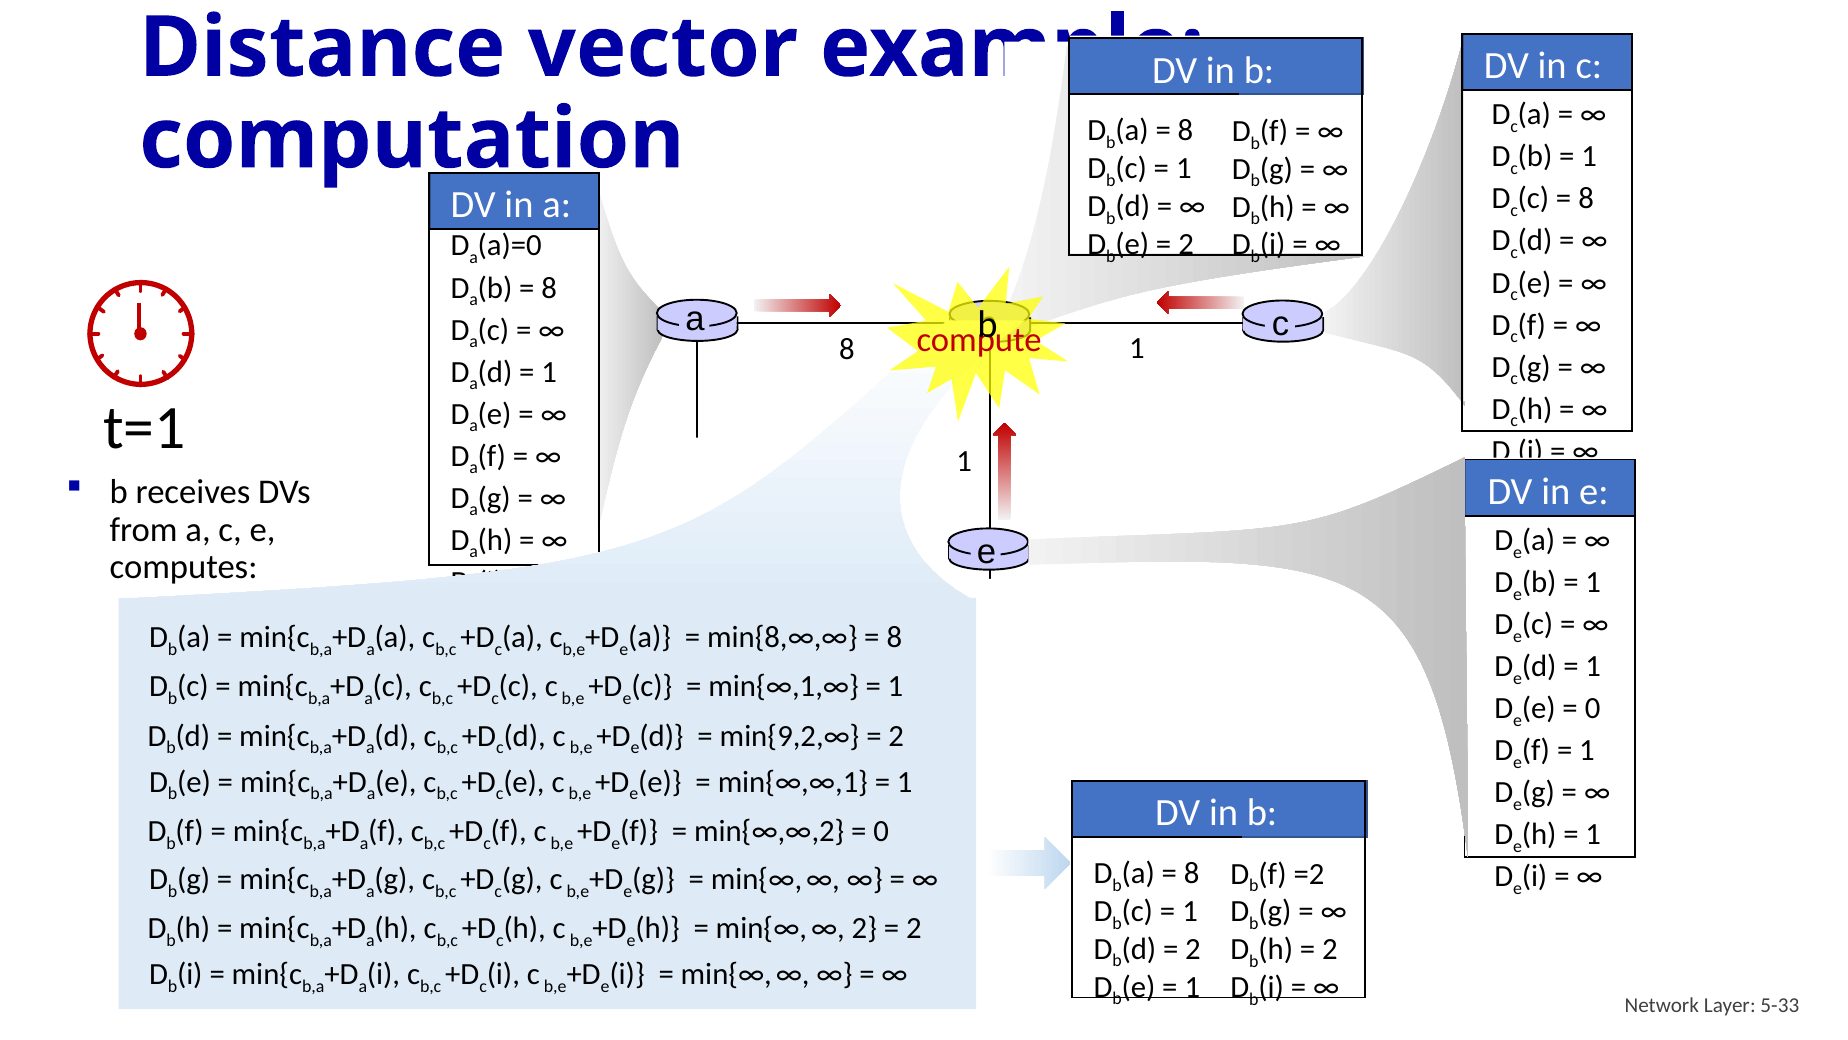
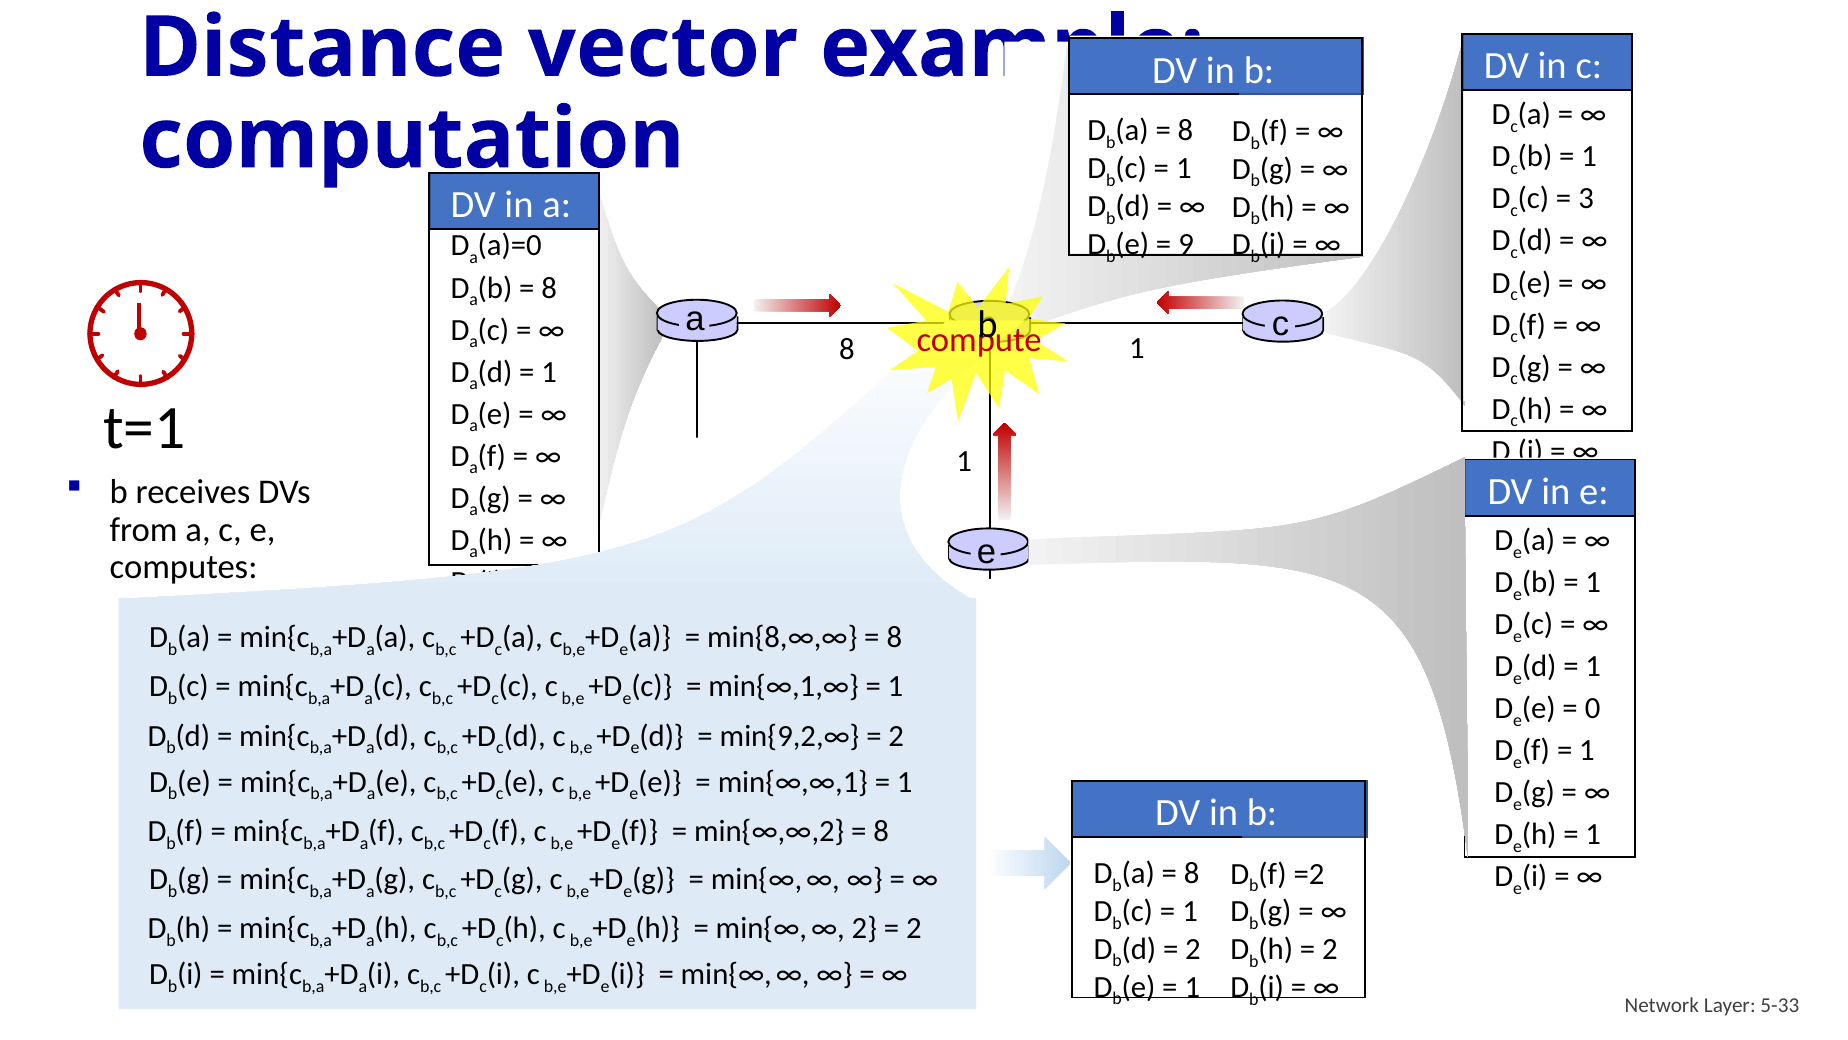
8 at (1586, 199): 8 -> 3
2 at (1186, 244): 2 -> 9
0 at (881, 831): 0 -> 8
